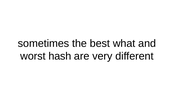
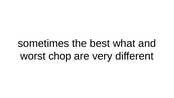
hash: hash -> chop
